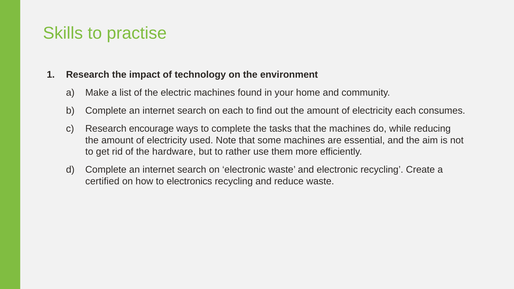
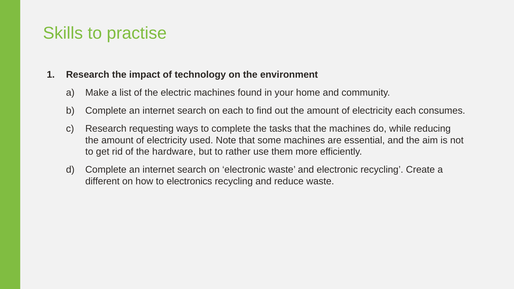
encourage: encourage -> requesting
certified: certified -> different
